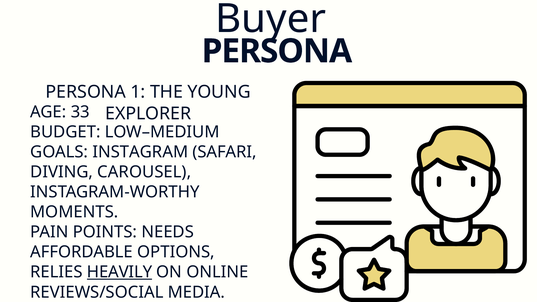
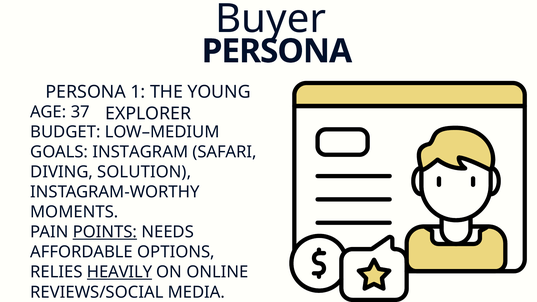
33: 33 -> 37
CAROUSEL: CAROUSEL -> SOLUTION
POINTS underline: none -> present
